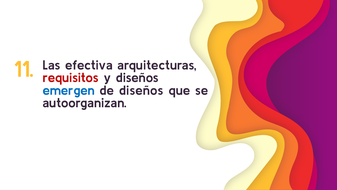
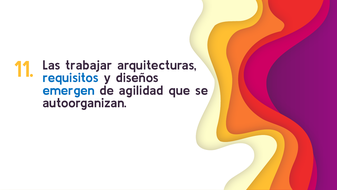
efectiva: efectiva -> trabajar
requisitos colour: red -> blue
de diseños: diseños -> agilidad
